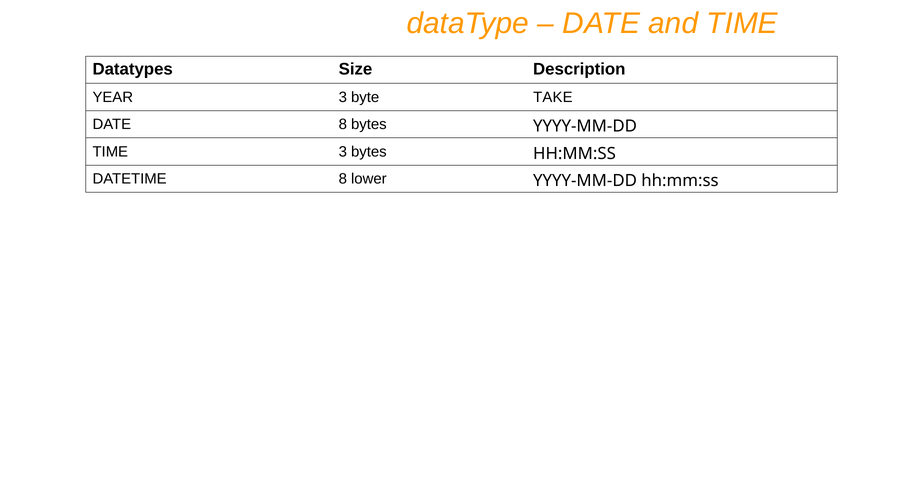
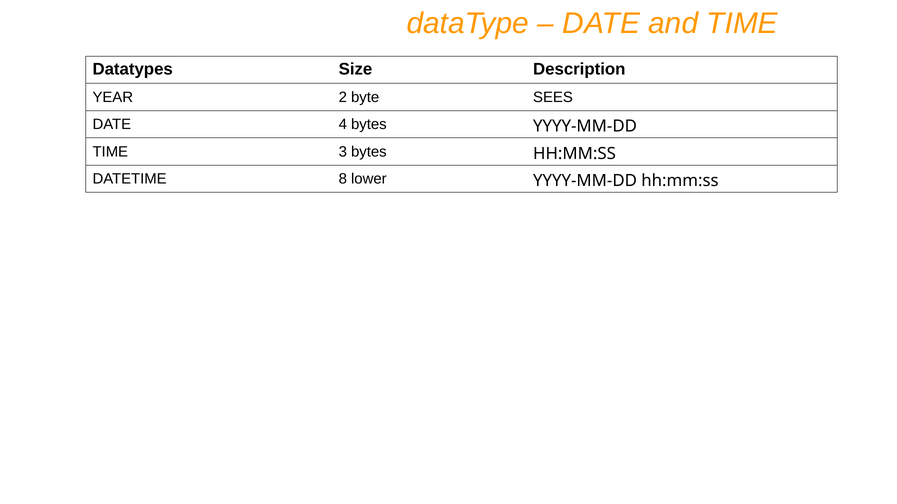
YEAR 3: 3 -> 2
TAKE: TAKE -> SEES
DATE 8: 8 -> 4
